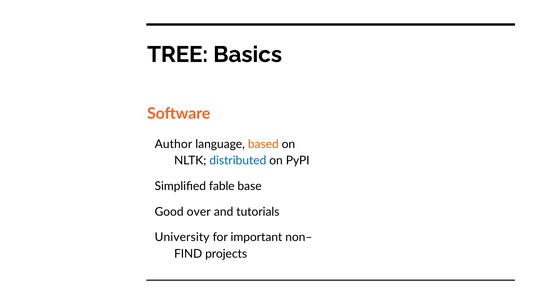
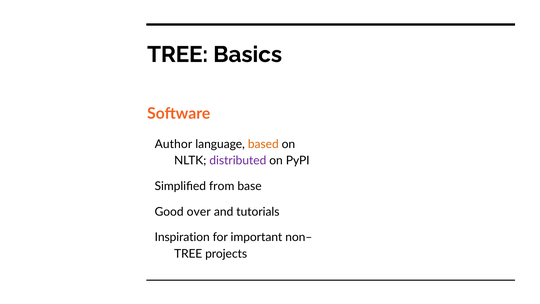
distributed colour: blue -> purple
fable: fable -> from
University: University -> Inspiration
FIND at (188, 254): FIND -> TREE
